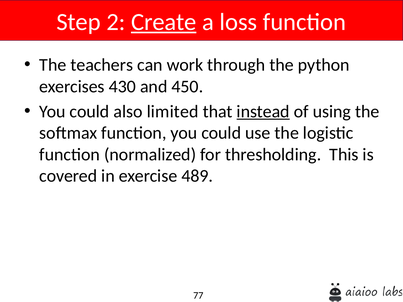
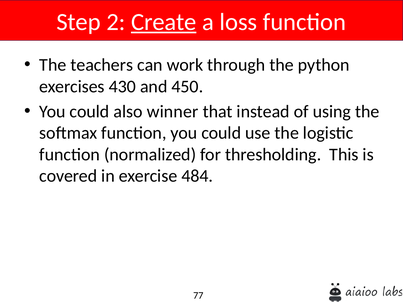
limited: limited -> winner
instead underline: present -> none
489: 489 -> 484
